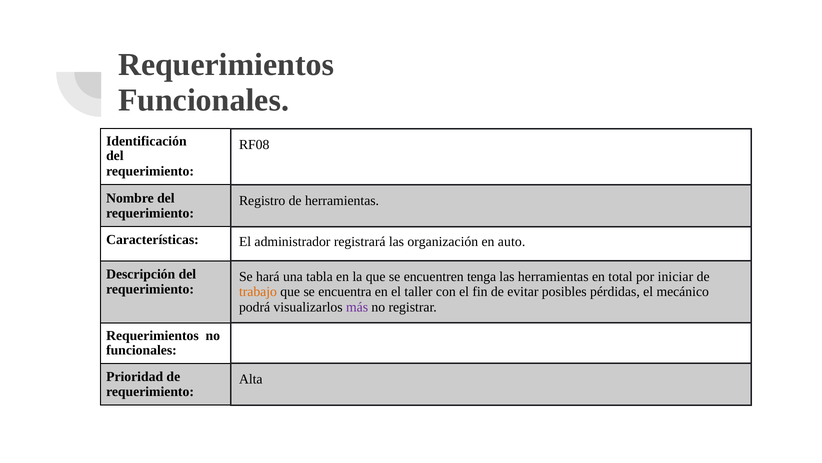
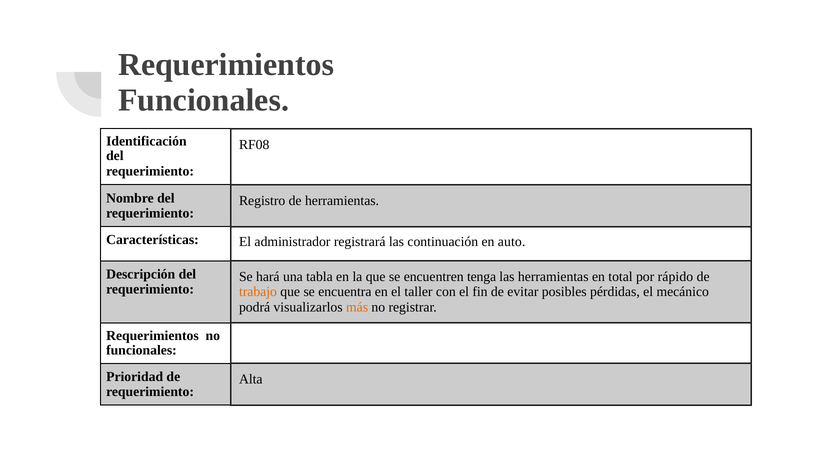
organización: organización -> continuación
iniciar: iniciar -> rápido
más colour: purple -> orange
